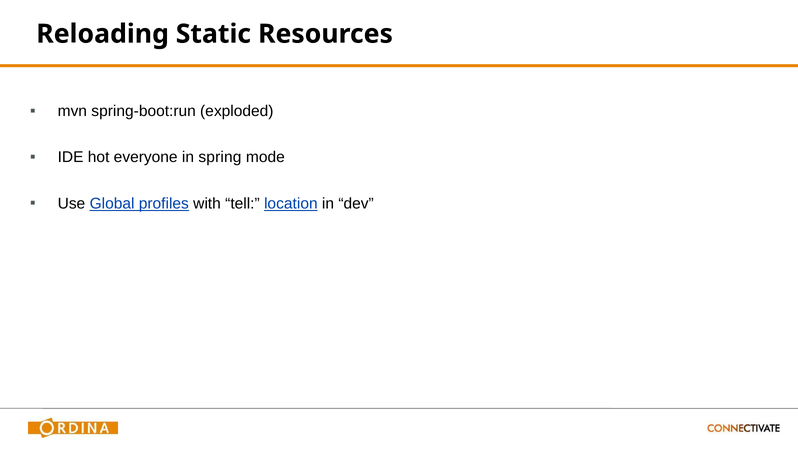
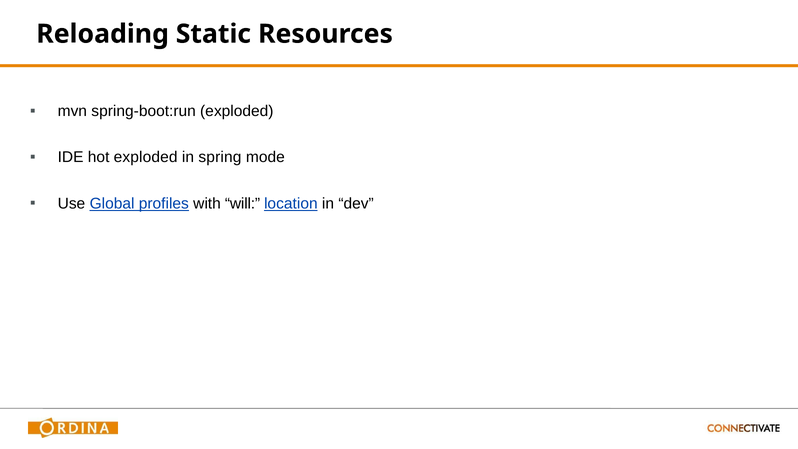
hot everyone: everyone -> exploded
tell: tell -> will
